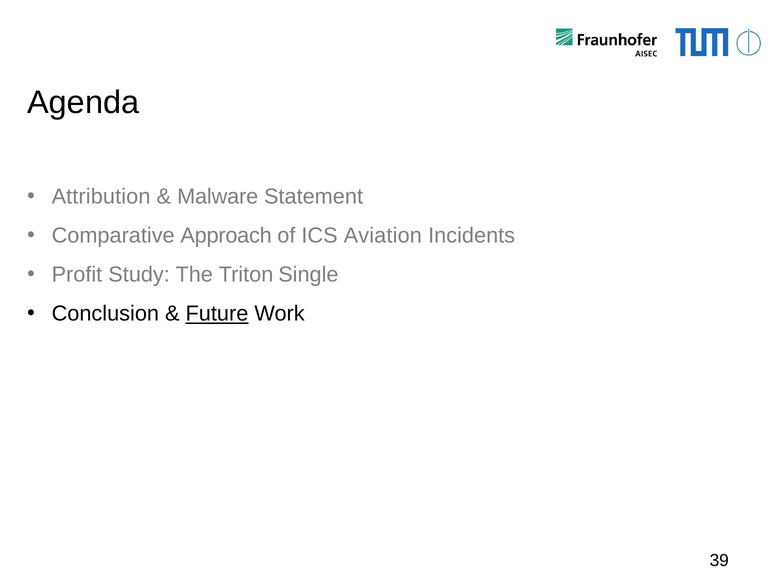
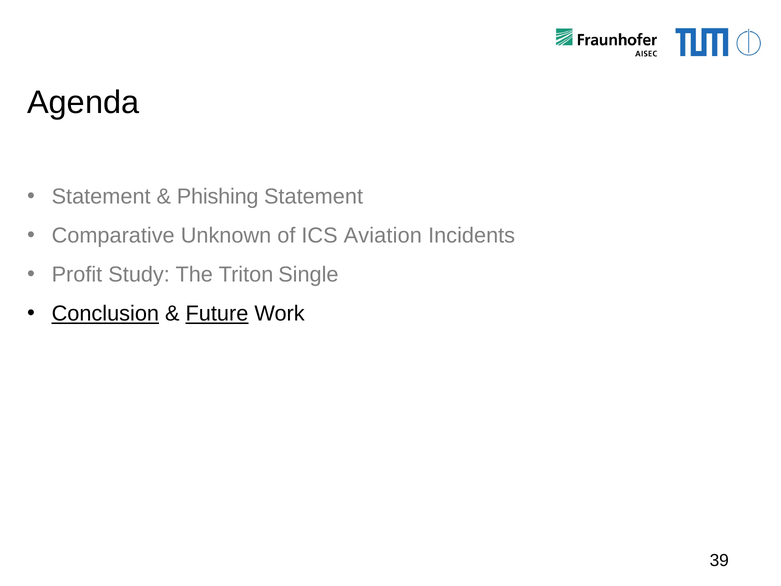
Attribution at (101, 197): Attribution -> Statement
Malware: Malware -> Phishing
Approach: Approach -> Unknown
Conclusion underline: none -> present
